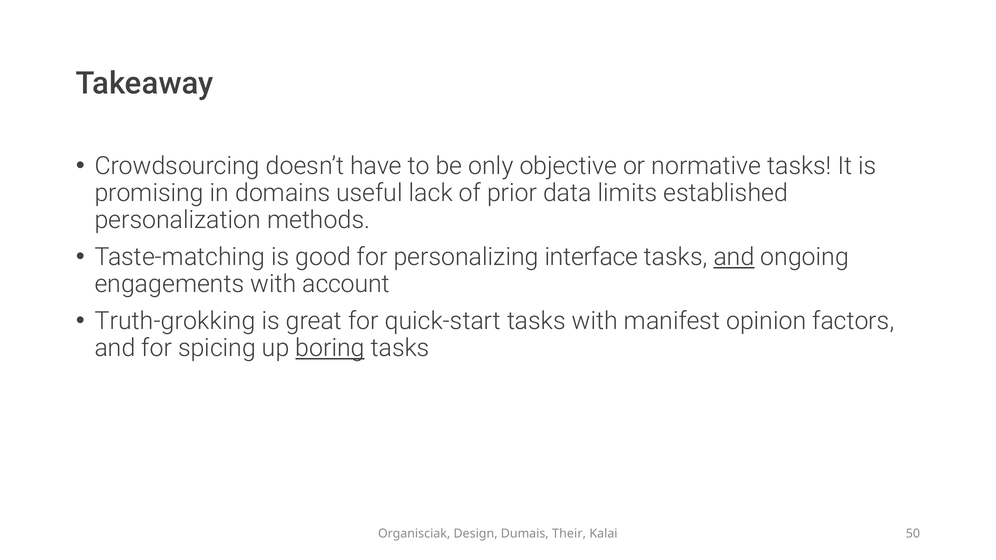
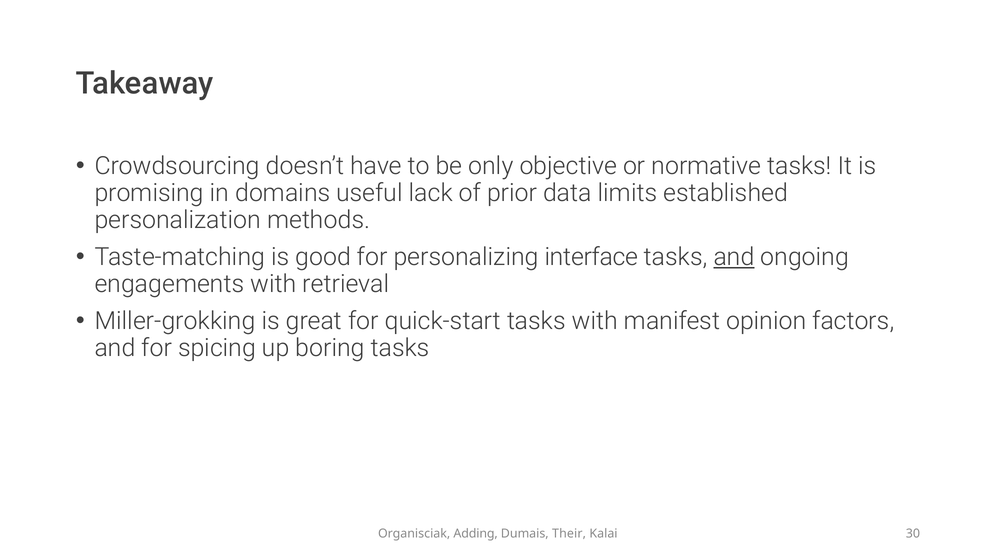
account: account -> retrieval
Truth-grokking: Truth-grokking -> Miller-grokking
boring underline: present -> none
Design: Design -> Adding
50: 50 -> 30
